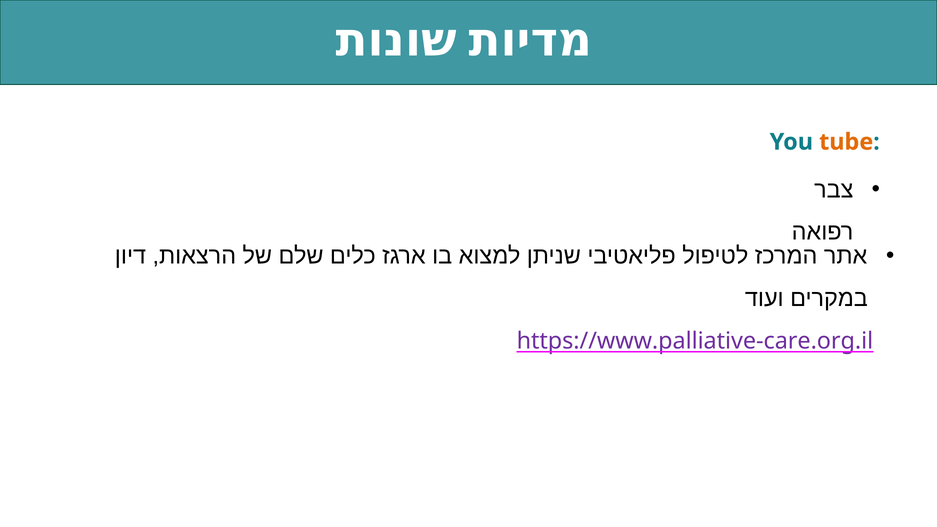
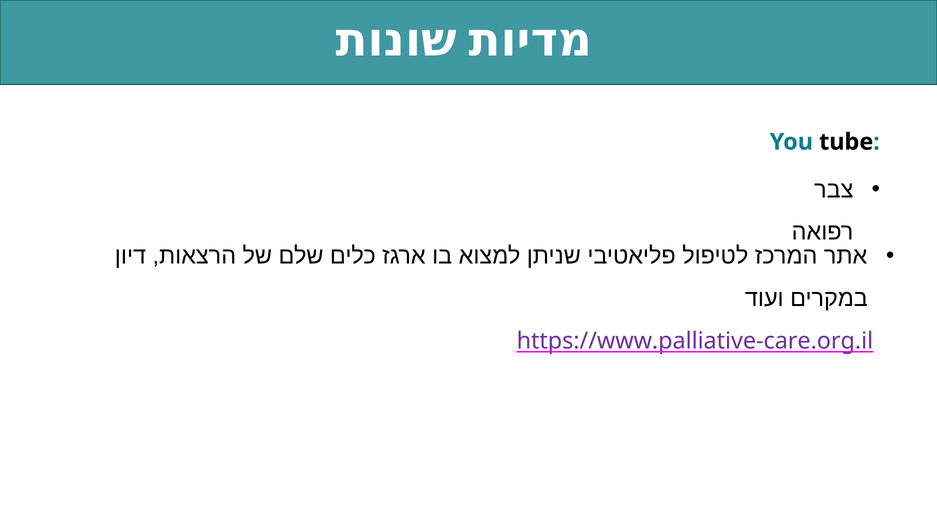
tube colour: orange -> black
